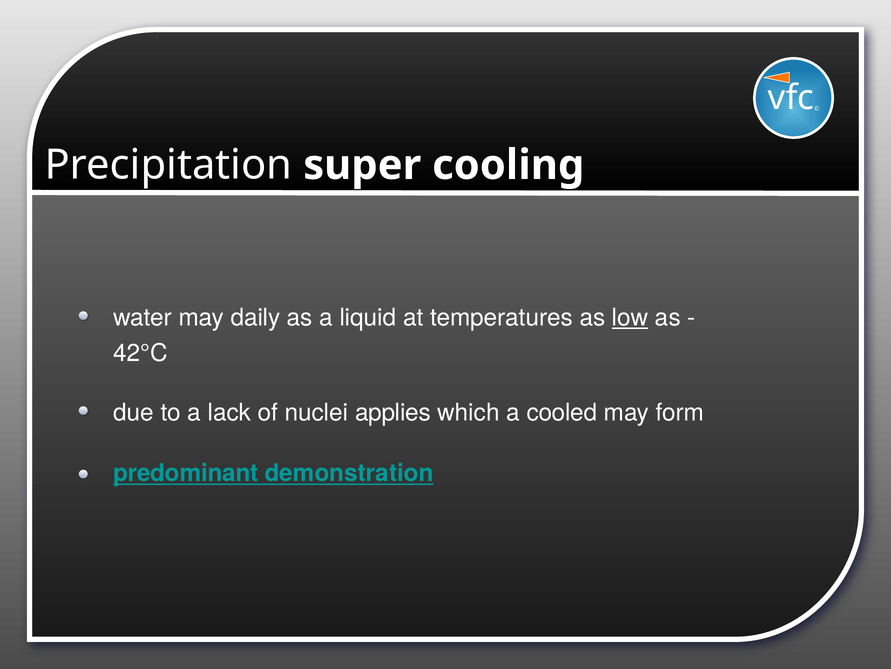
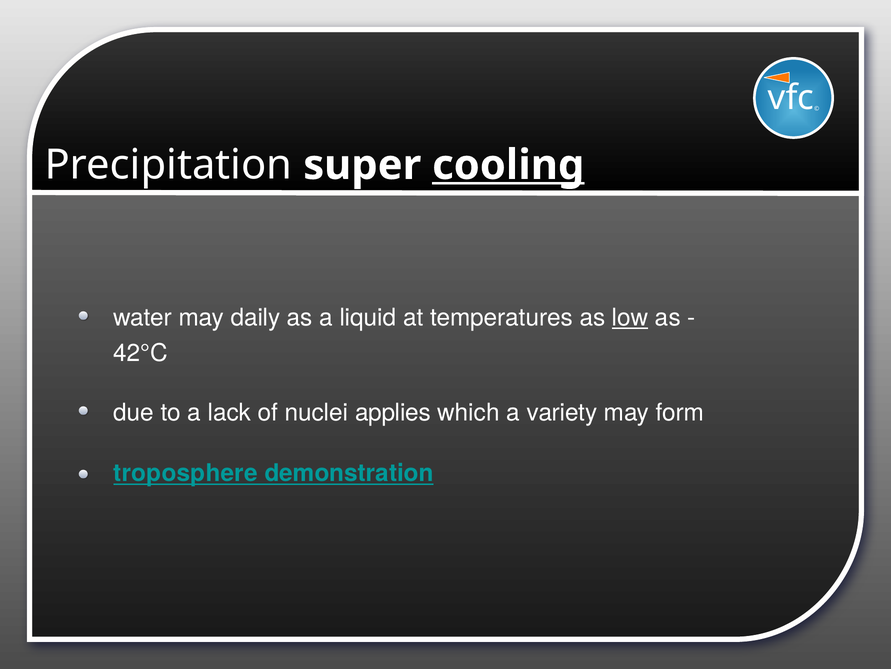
cooling underline: none -> present
cooled: cooled -> variety
predominant: predominant -> troposphere
